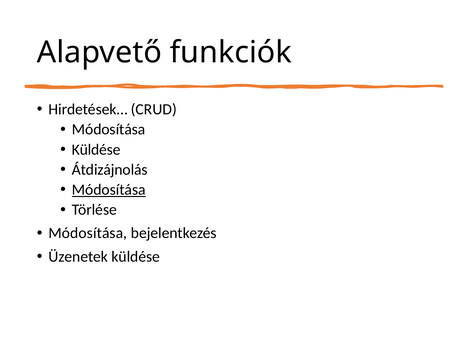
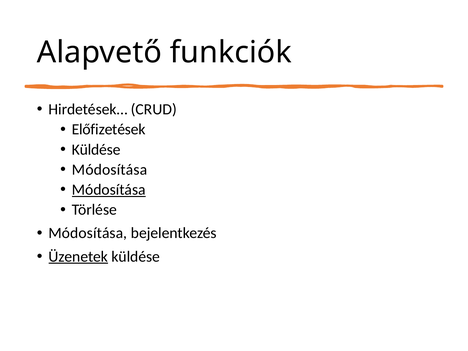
Módosítása at (109, 130): Módosítása -> Előfizetések
Átdizájnolás at (110, 170): Átdizájnolás -> Módosítása
Üzenetek underline: none -> present
